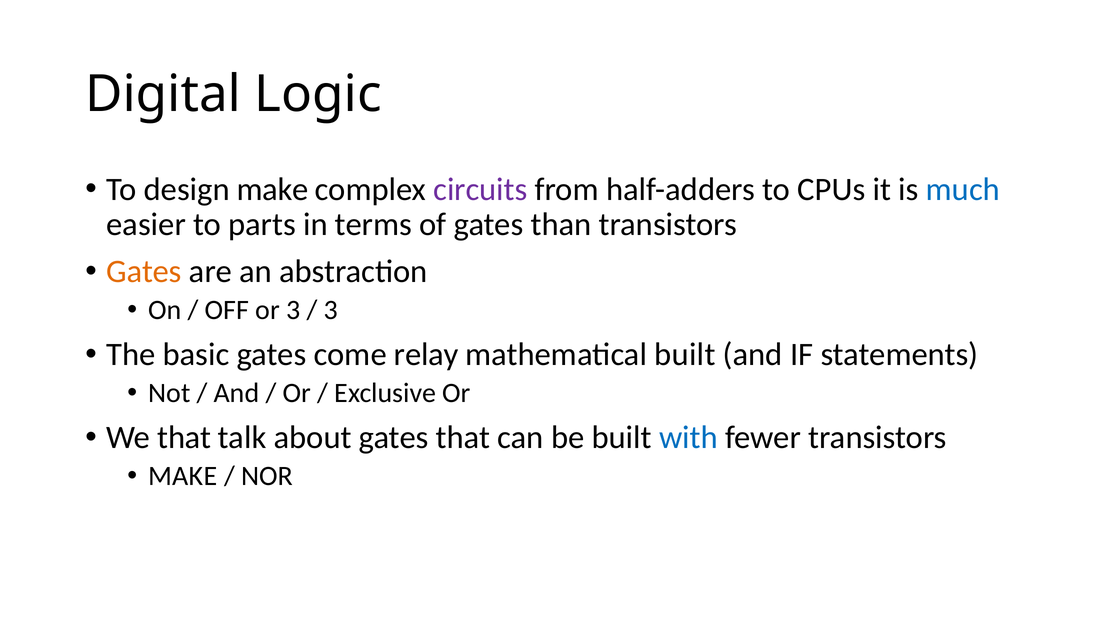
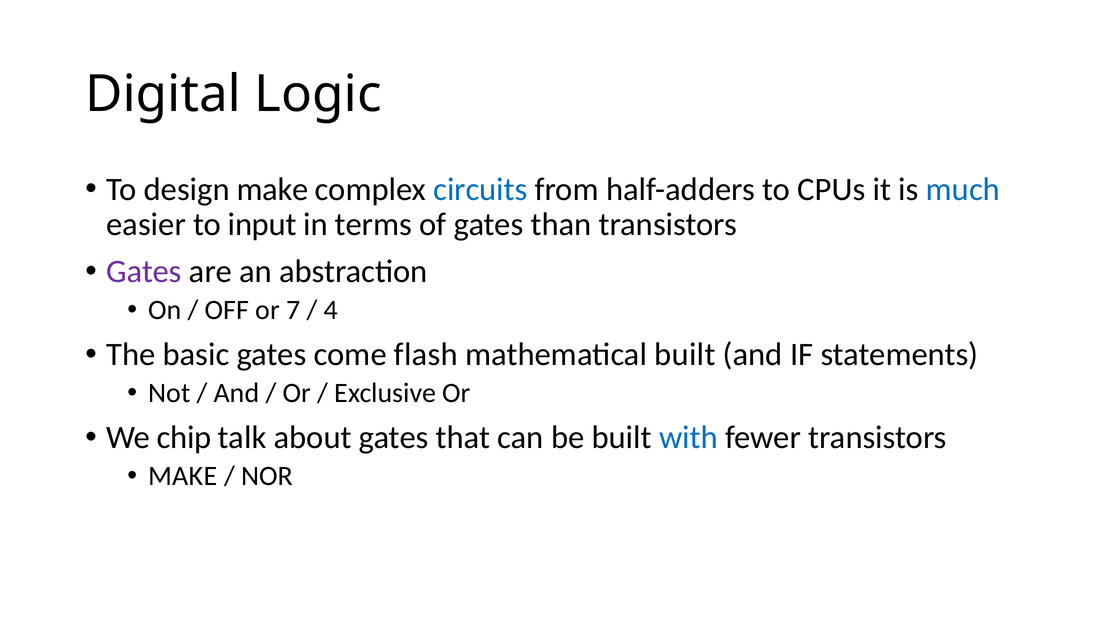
circuits colour: purple -> blue
parts: parts -> input
Gates at (144, 271) colour: orange -> purple
or 3: 3 -> 7
3 at (331, 310): 3 -> 4
relay: relay -> flash
We that: that -> chip
